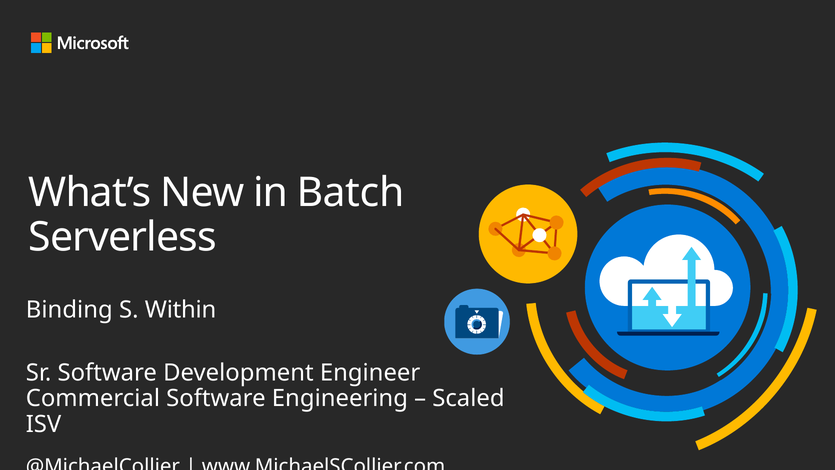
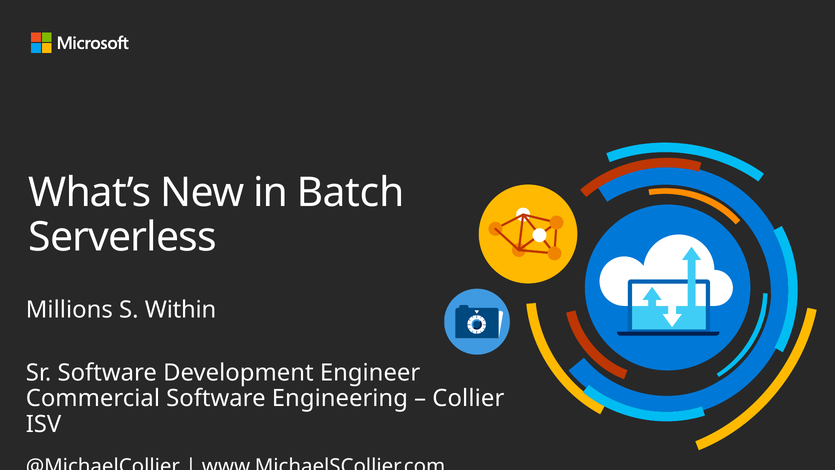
Binding: Binding -> Millions
Scaled: Scaled -> Collier
